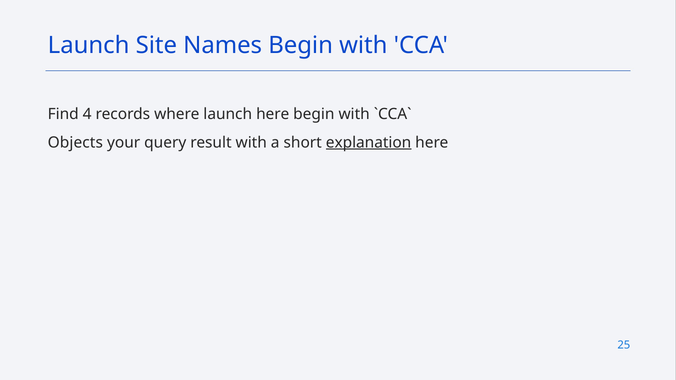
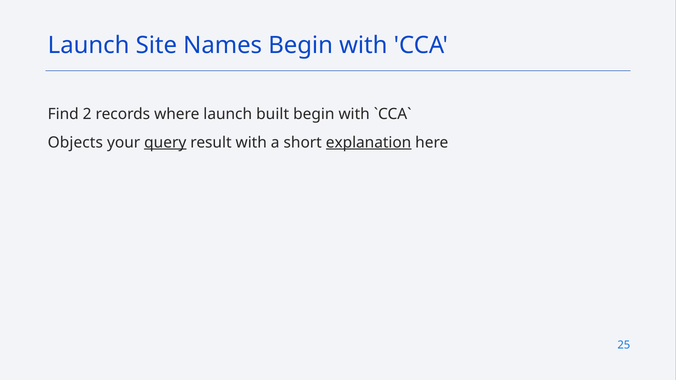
4: 4 -> 2
launch here: here -> built
query underline: none -> present
